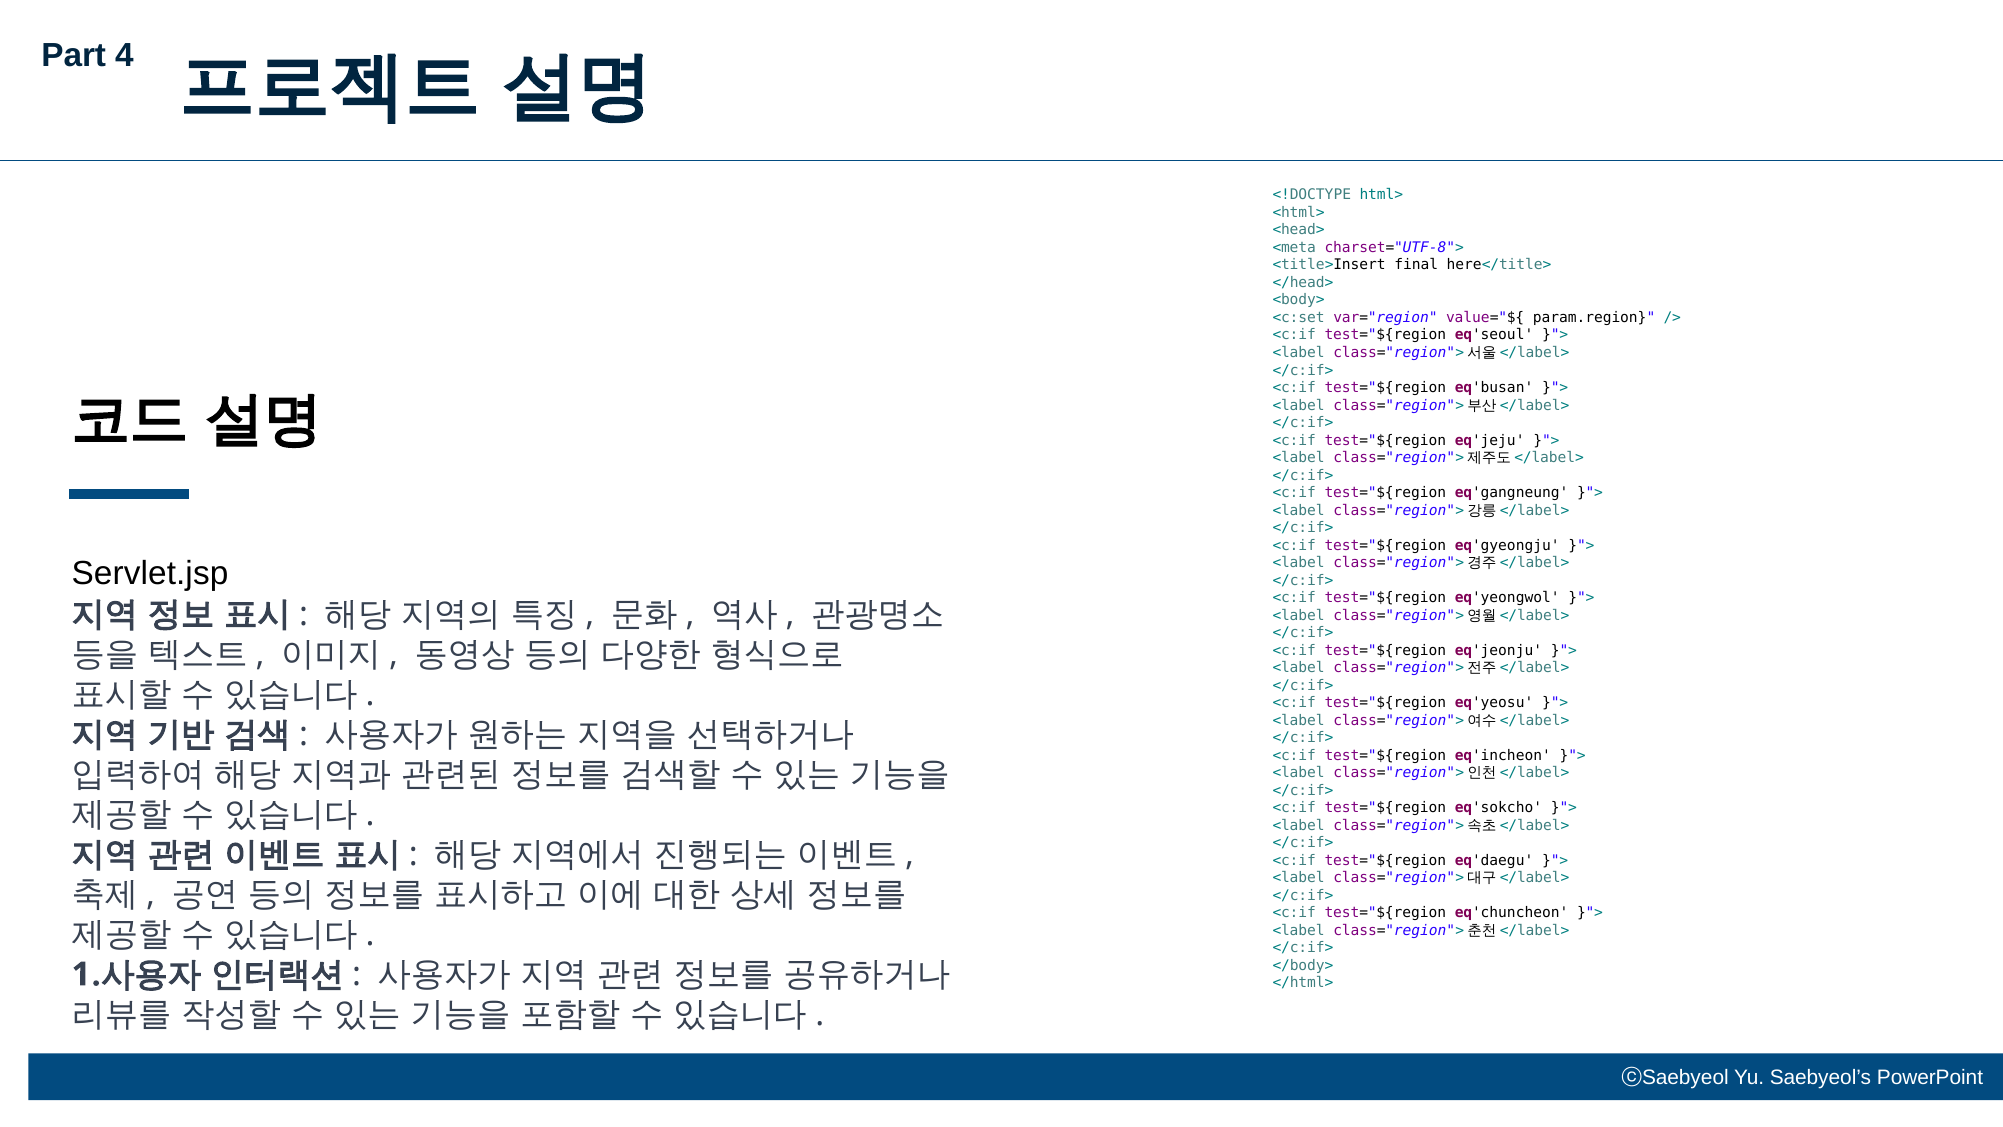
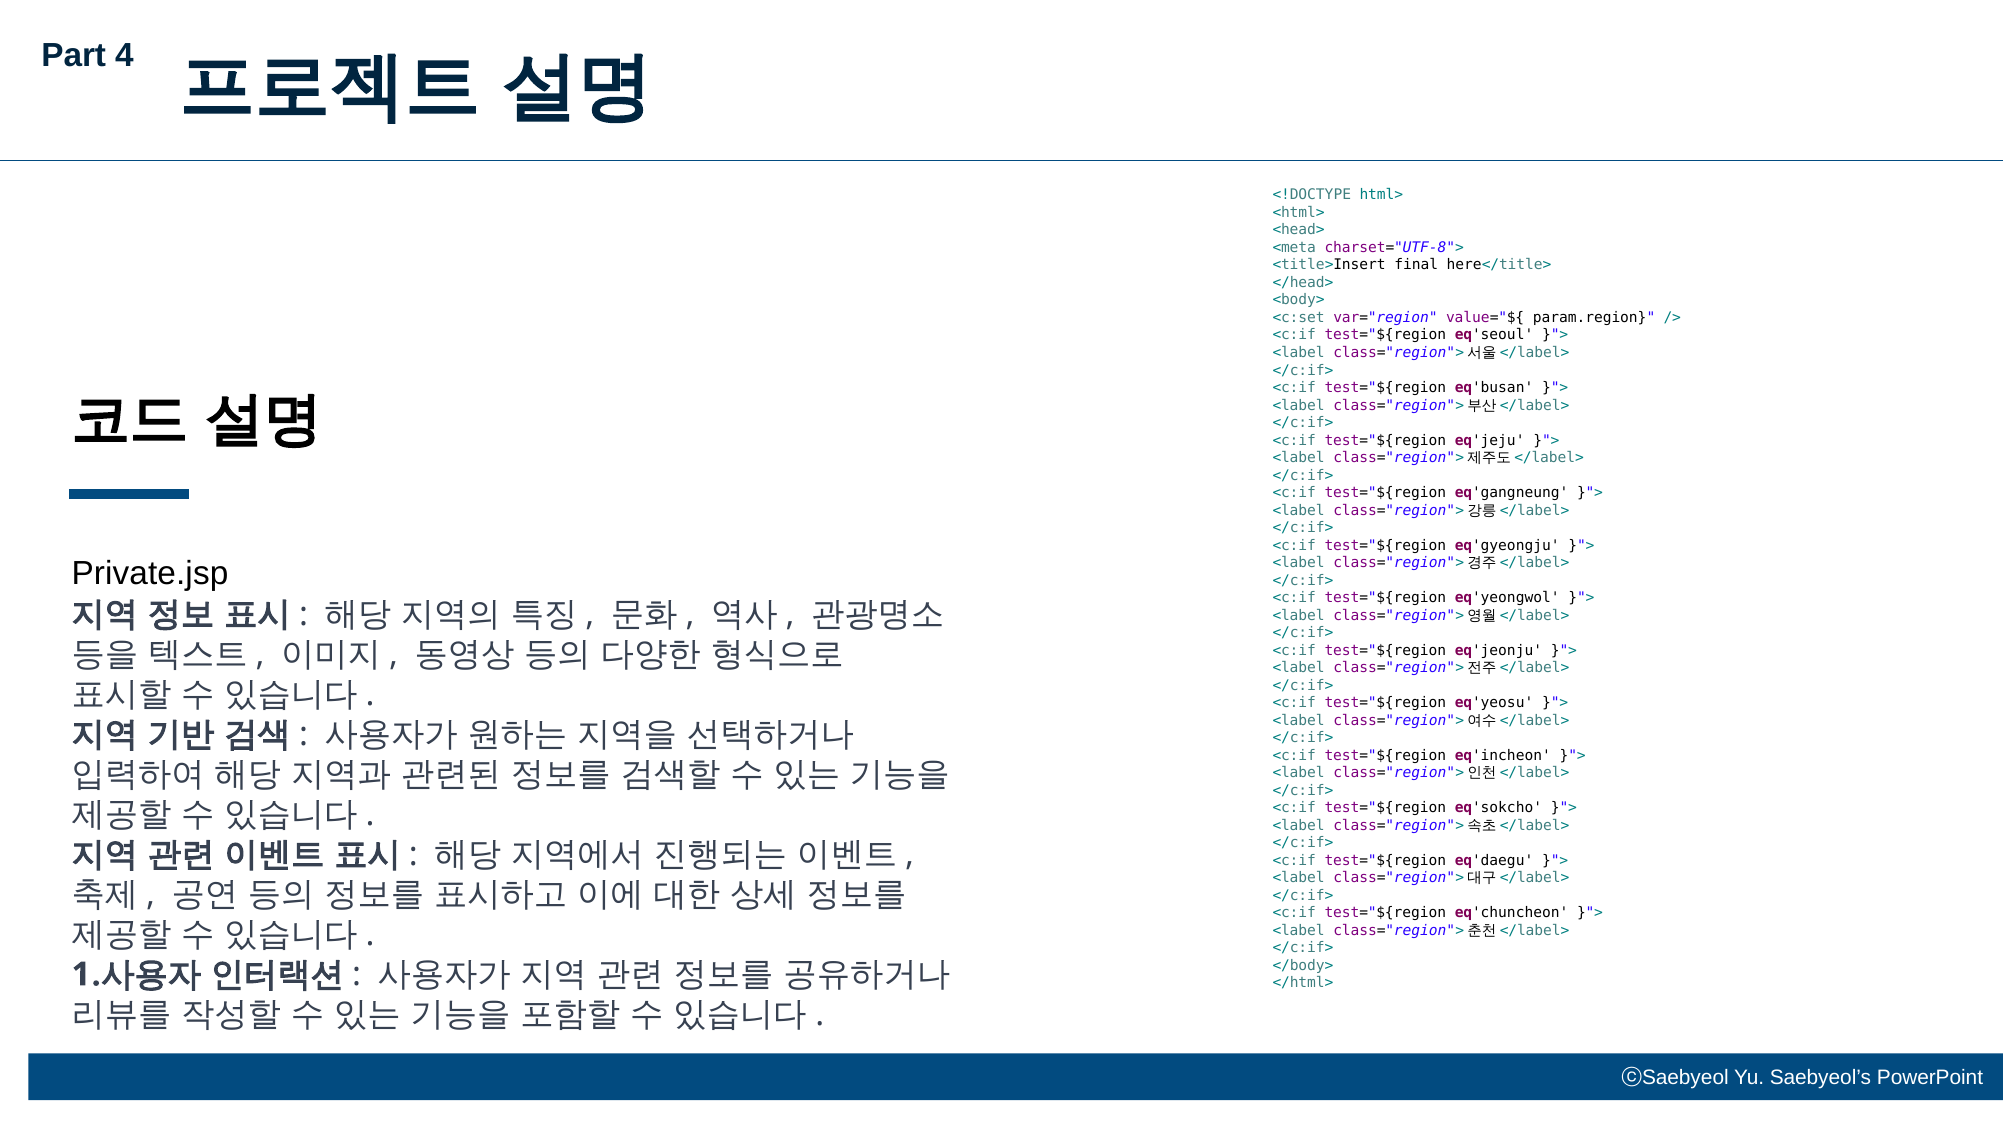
Servlet.jsp: Servlet.jsp -> Private.jsp
